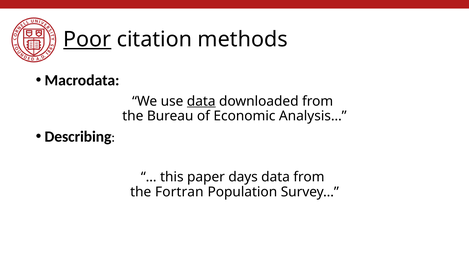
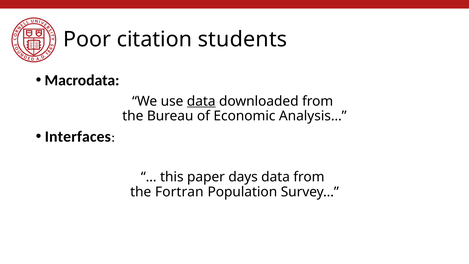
Poor underline: present -> none
methods: methods -> students
Describing: Describing -> Interfaces
